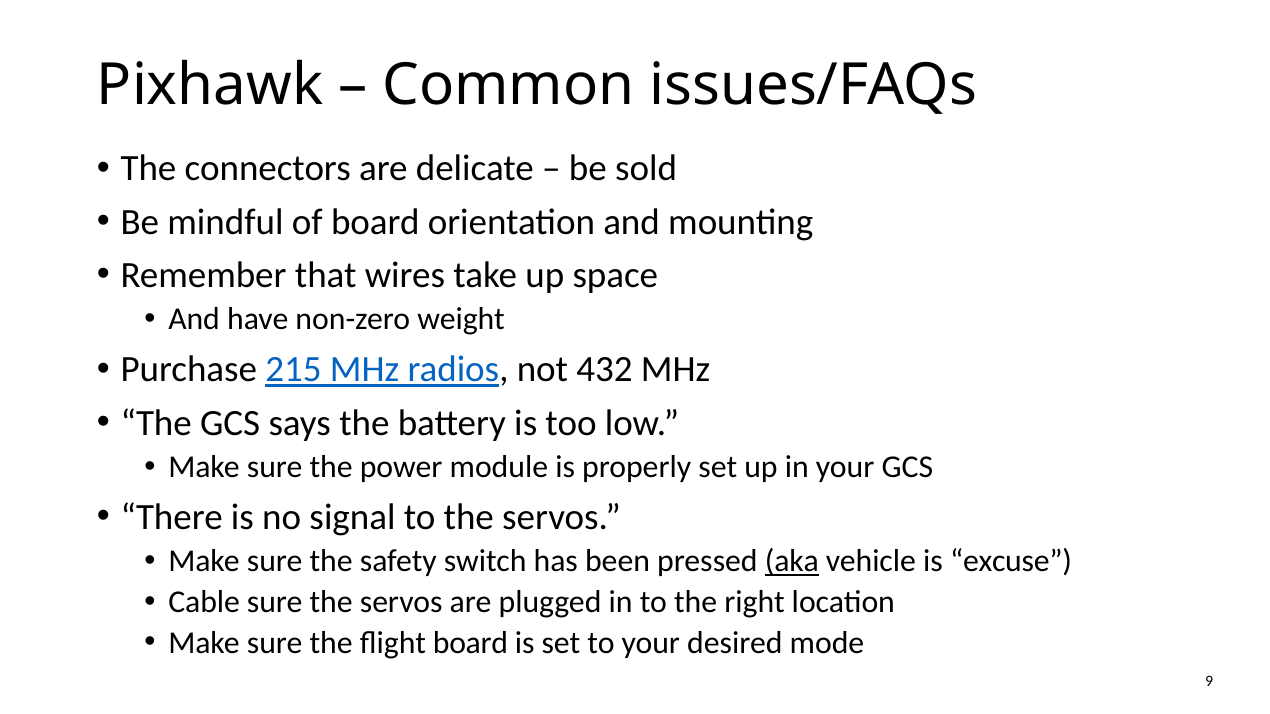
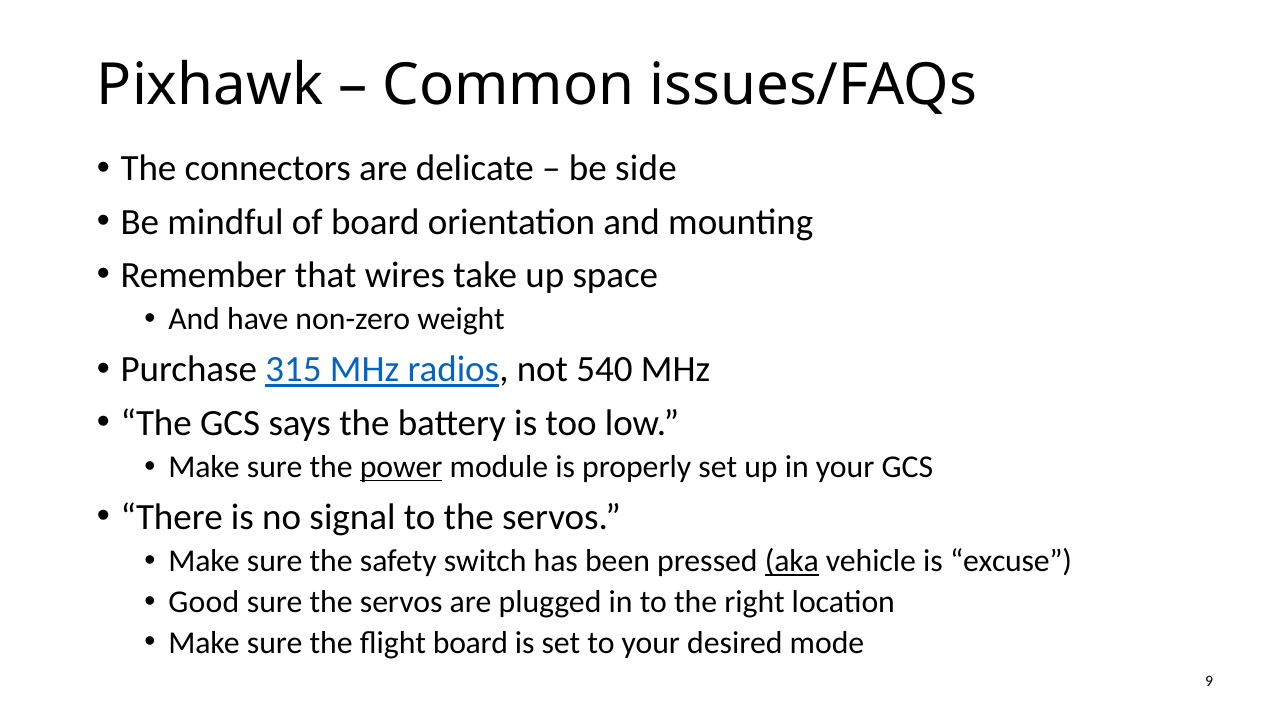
sold: sold -> side
215: 215 -> 315
432: 432 -> 540
power underline: none -> present
Cable: Cable -> Good
